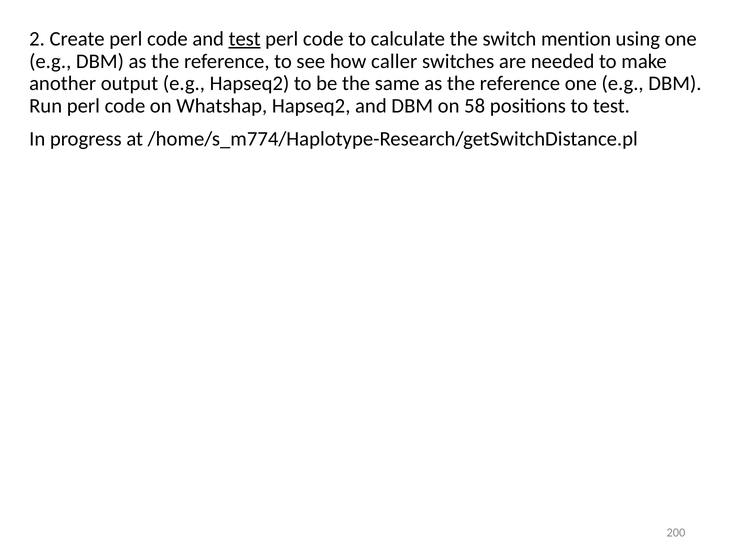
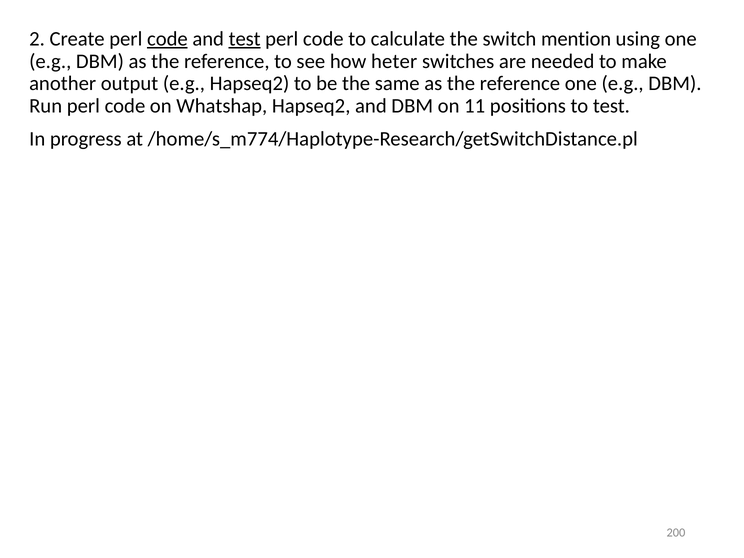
code at (167, 39) underline: none -> present
caller: caller -> heter
58: 58 -> 11
